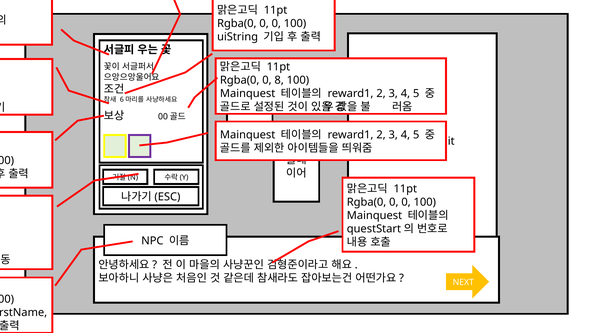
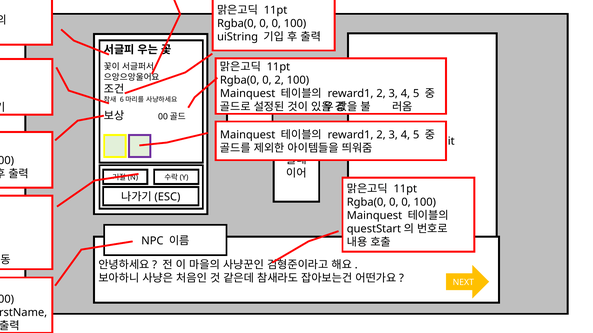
0 8: 8 -> 2
